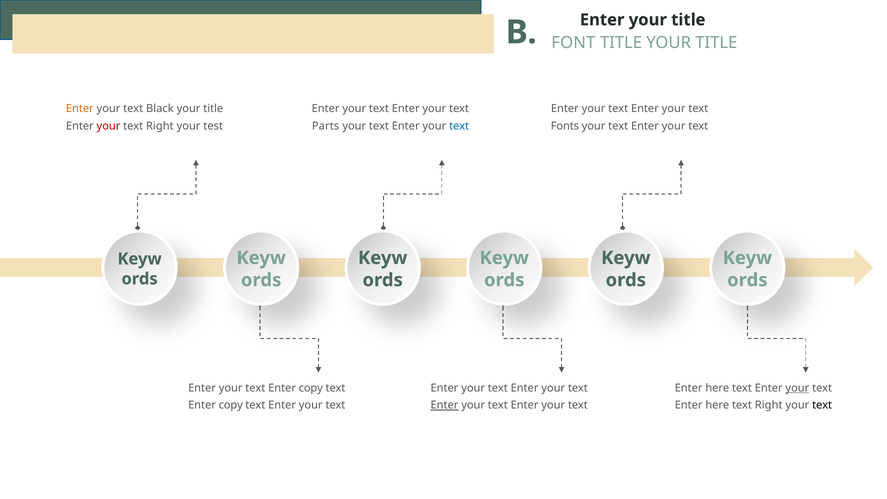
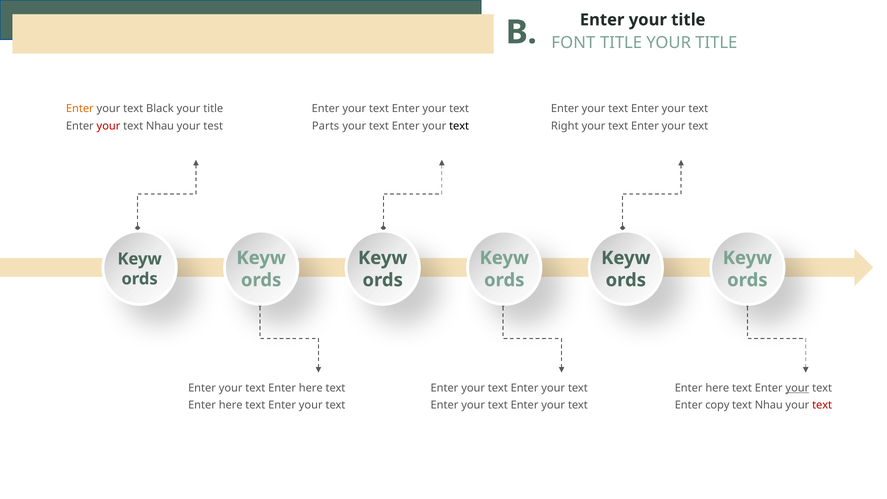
Right at (160, 126): Right -> Nhau
text at (459, 126) colour: blue -> black
Fonts: Fonts -> Right
copy at (311, 388): copy -> here
copy at (231, 405): copy -> here
Enter at (444, 405) underline: present -> none
here at (717, 405): here -> copy
Right at (769, 405): Right -> Nhau
text at (822, 405) colour: black -> red
